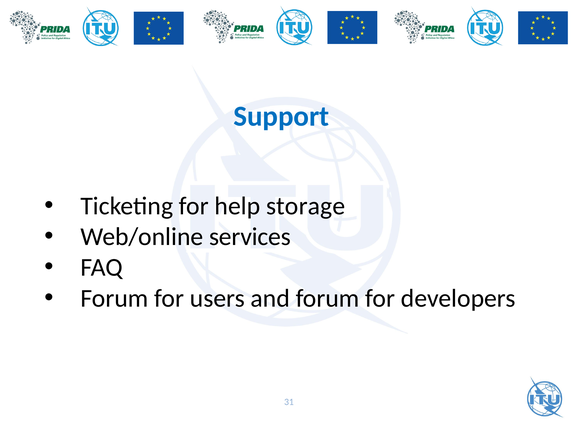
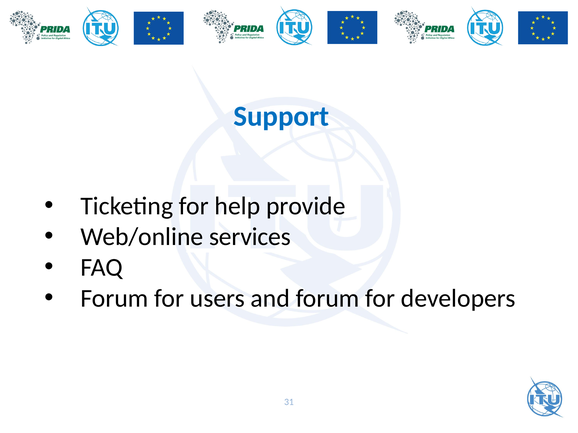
storage: storage -> provide
